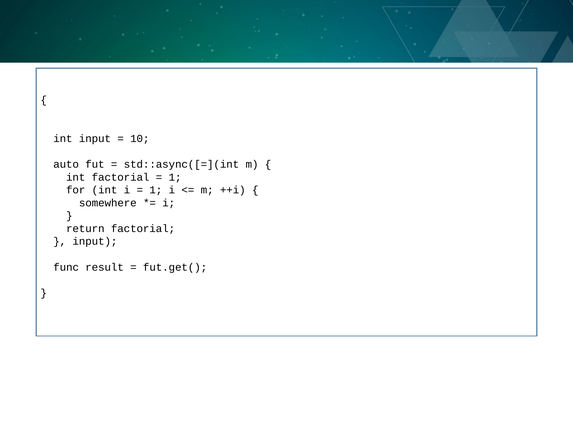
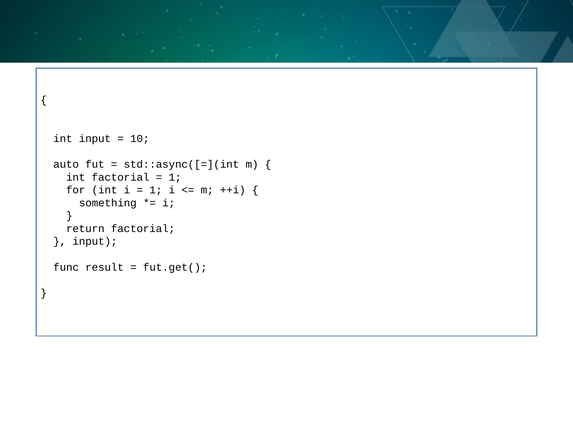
somewhere: somewhere -> something
